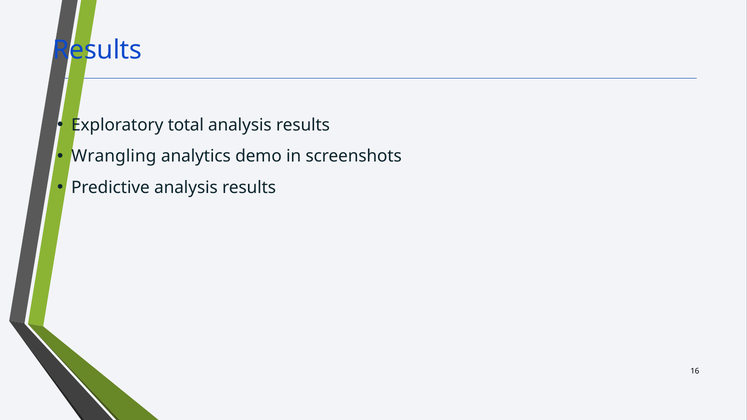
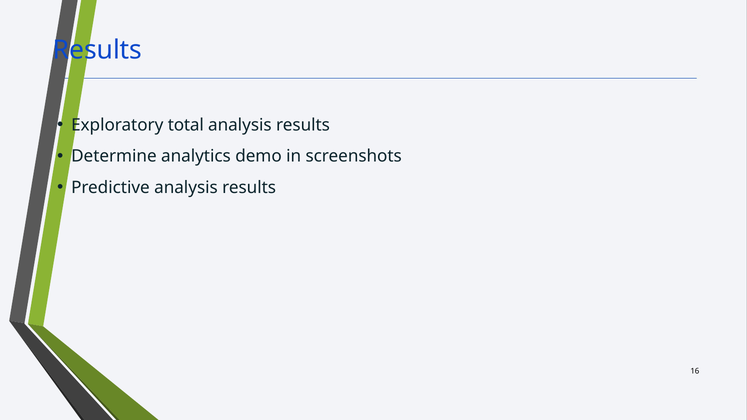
Wrangling: Wrangling -> Determine
